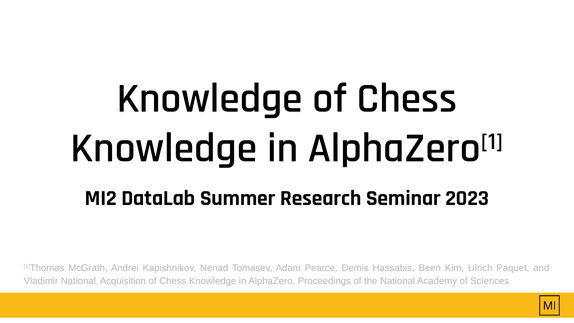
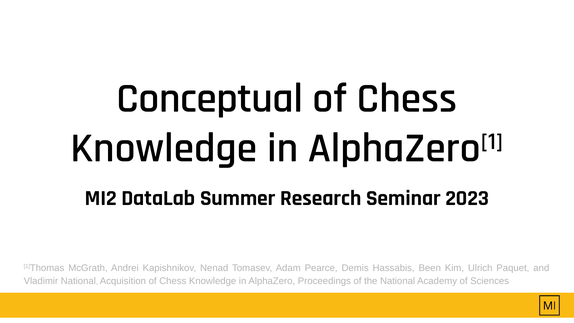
Knowledge at (210, 98): Knowledge -> Conceptual
